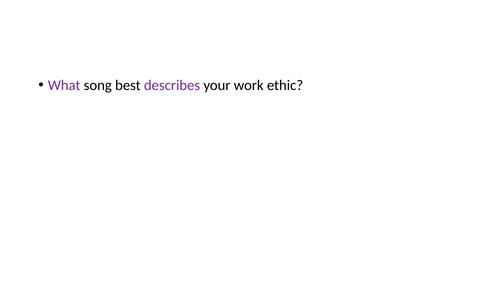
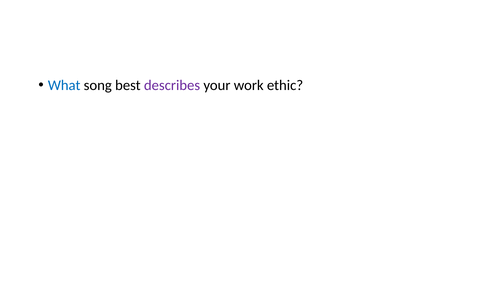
What colour: purple -> blue
